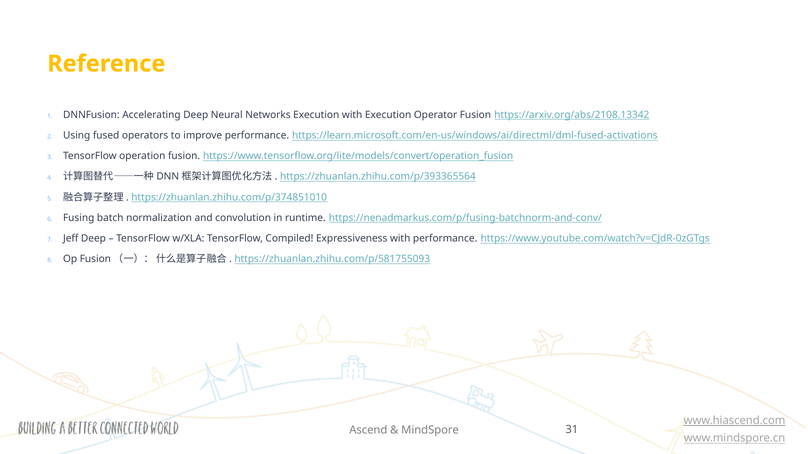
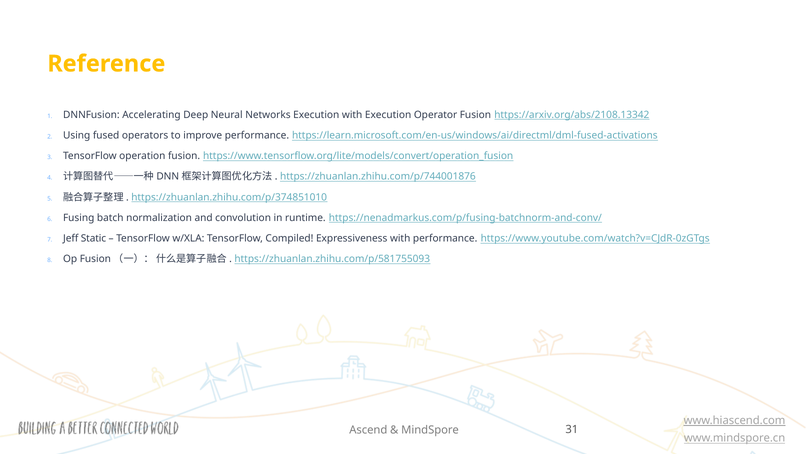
https://zhuanlan.zhihu.com/p/393365564: https://zhuanlan.zhihu.com/p/393365564 -> https://zhuanlan.zhihu.com/p/744001876
Jeff Deep: Deep -> Static
